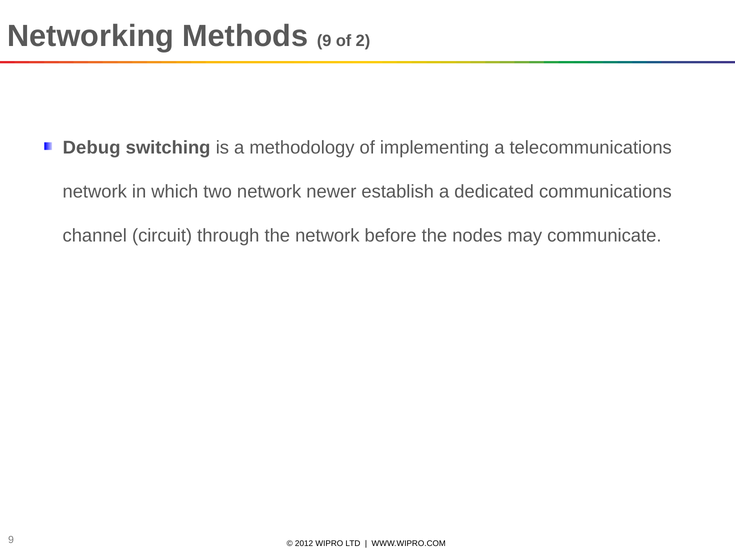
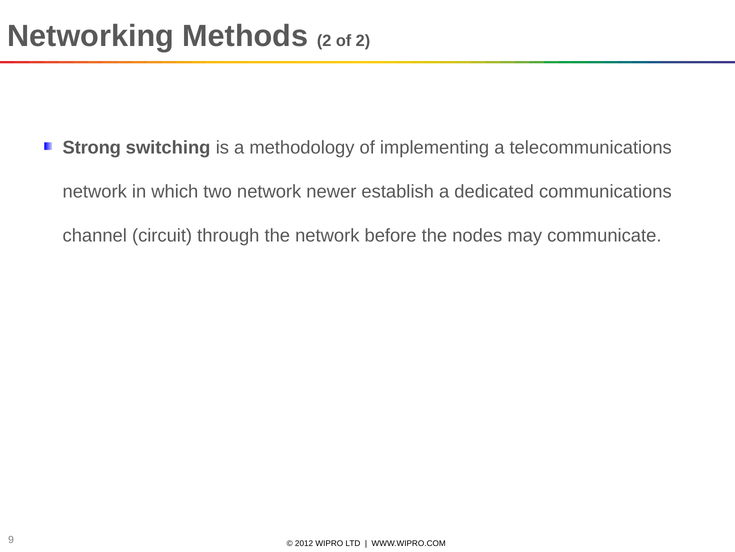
Methods 9: 9 -> 2
Debug: Debug -> Strong
